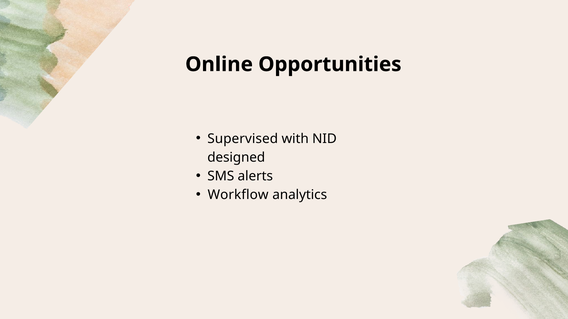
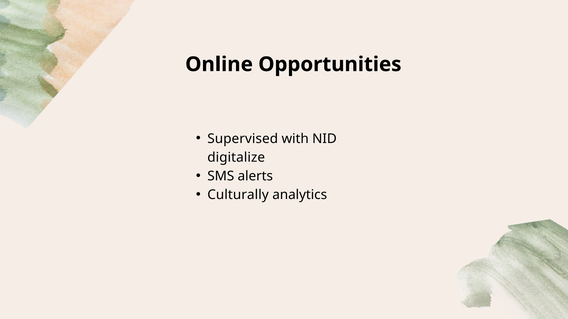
designed: designed -> digitalize
Workflow: Workflow -> Culturally
